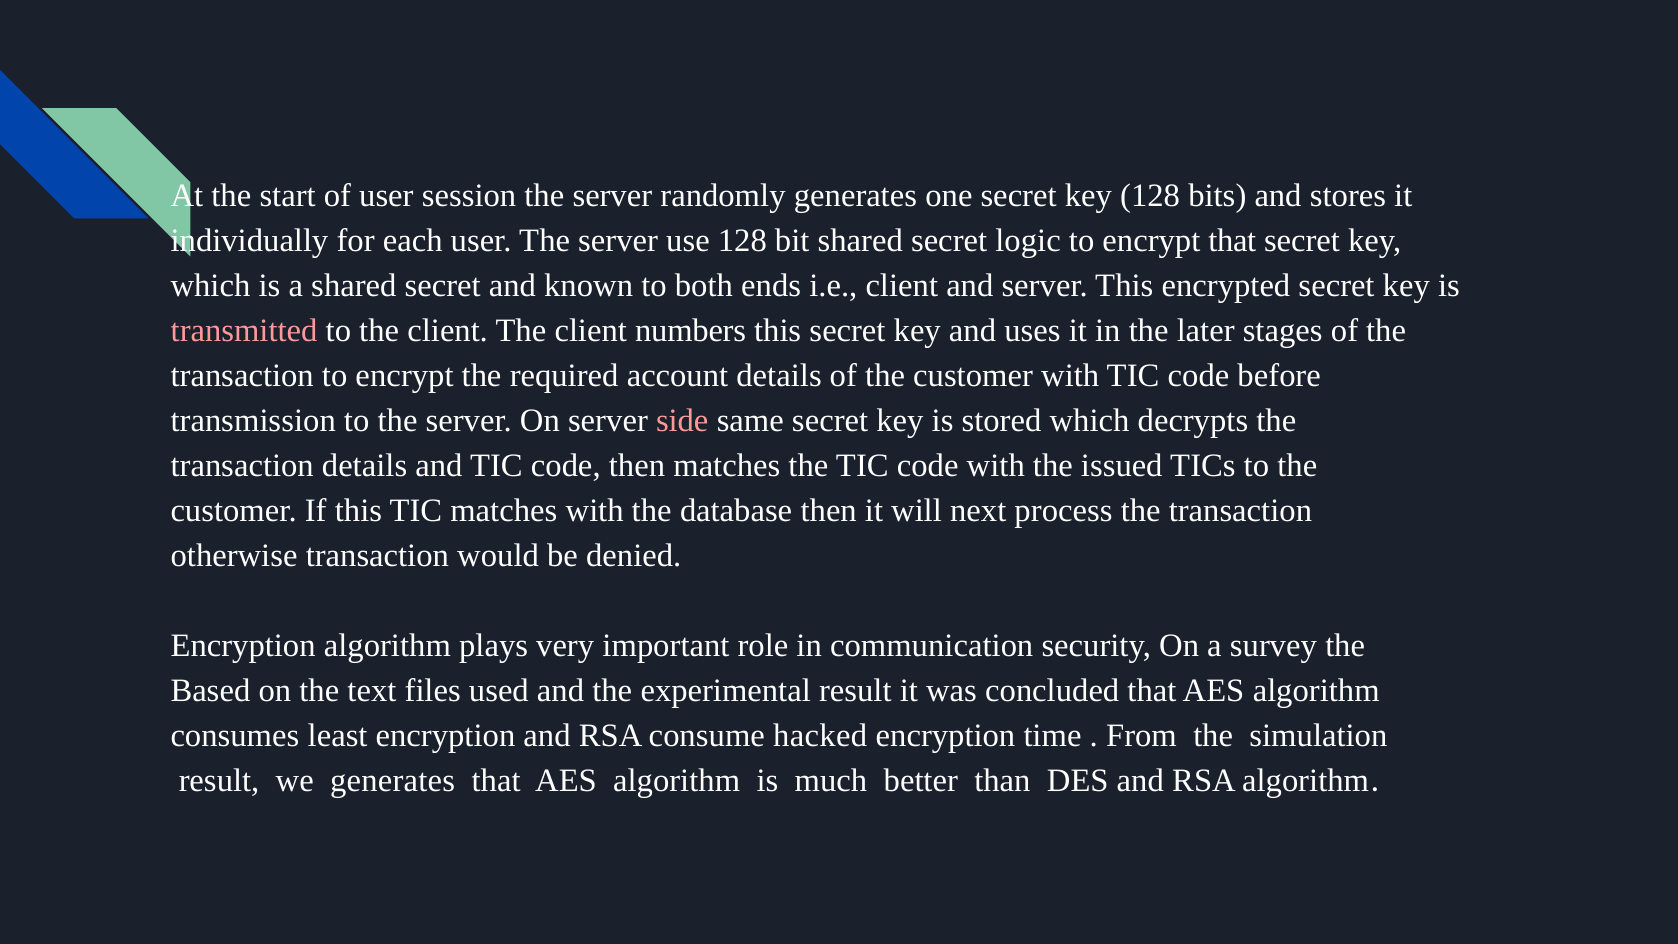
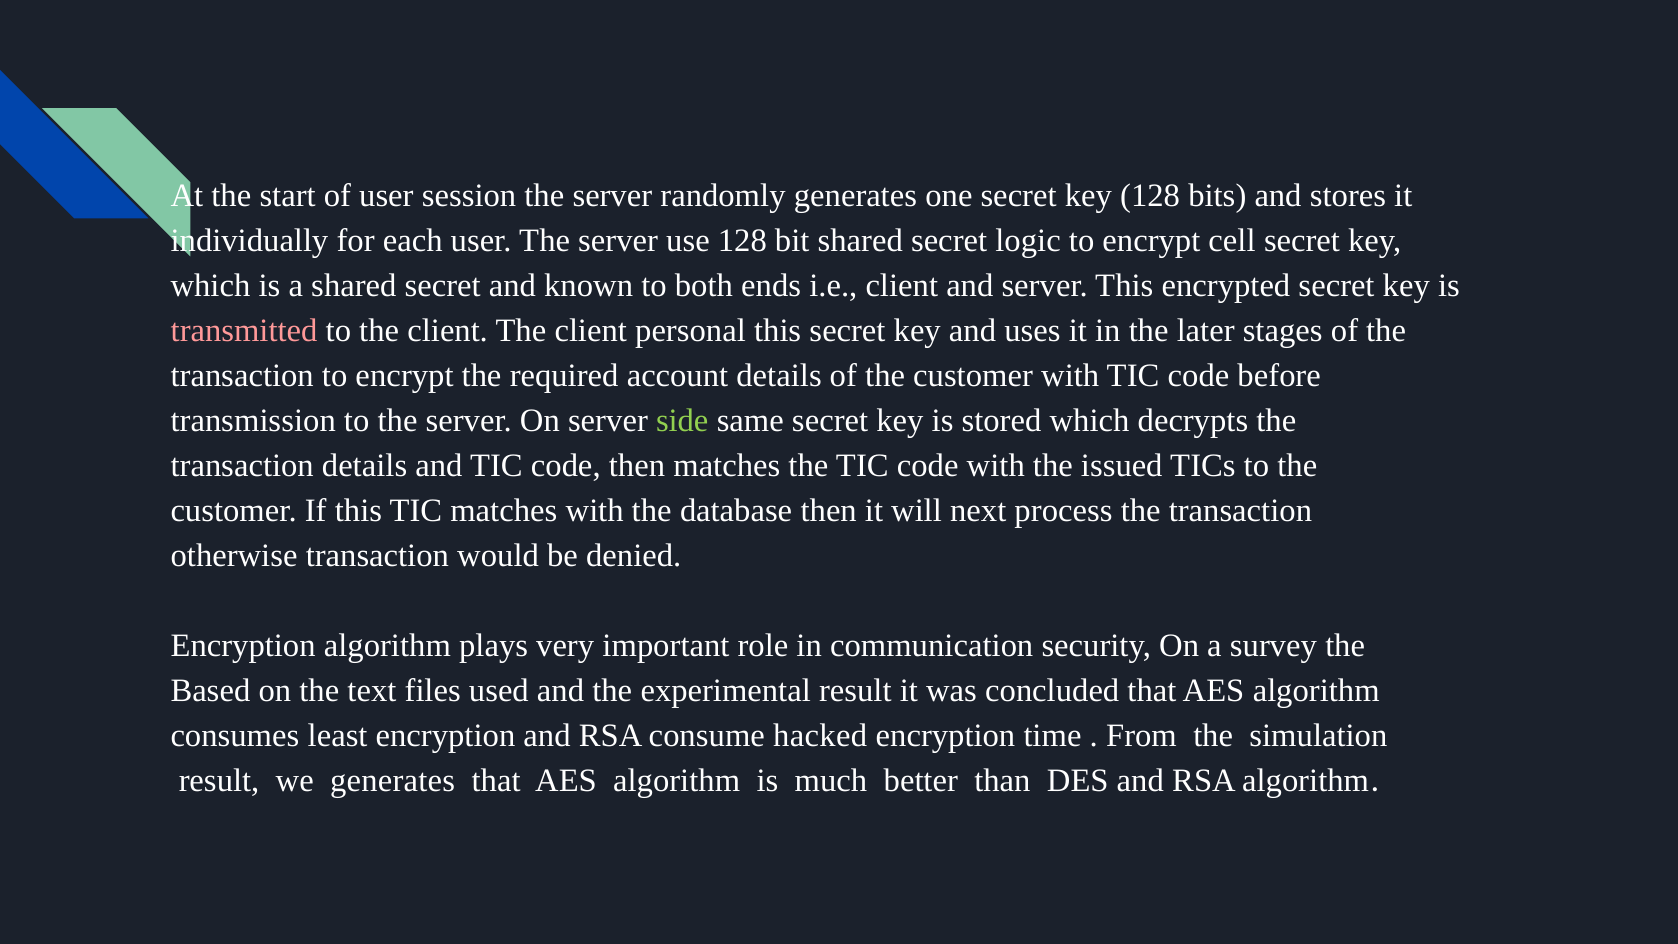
encrypt that: that -> cell
numbers: numbers -> personal
side colour: pink -> light green
